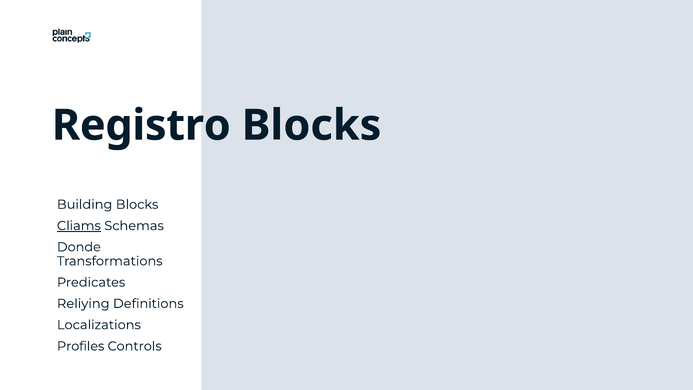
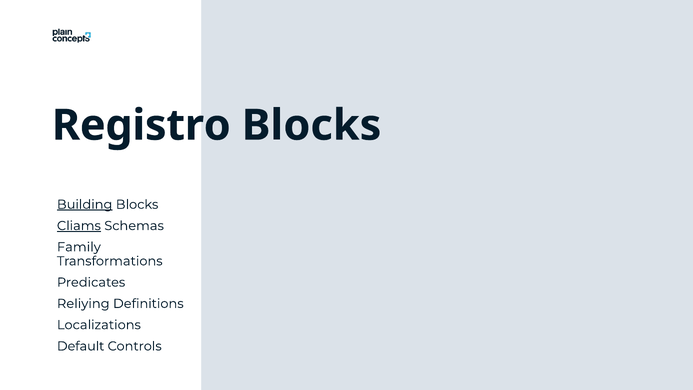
Building underline: none -> present
Donde: Donde -> Family
Profiles: Profiles -> Default
